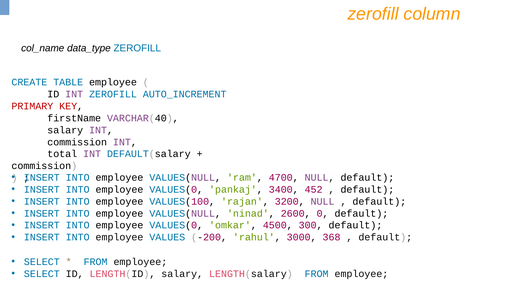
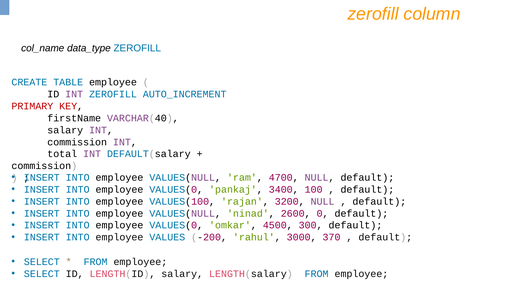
452: 452 -> 100
368: 368 -> 370
